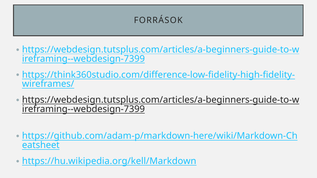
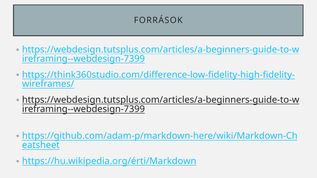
https://hu.wikipedia.org/kell/Markdown: https://hu.wikipedia.org/kell/Markdown -> https://hu.wikipedia.org/érti/Markdown
